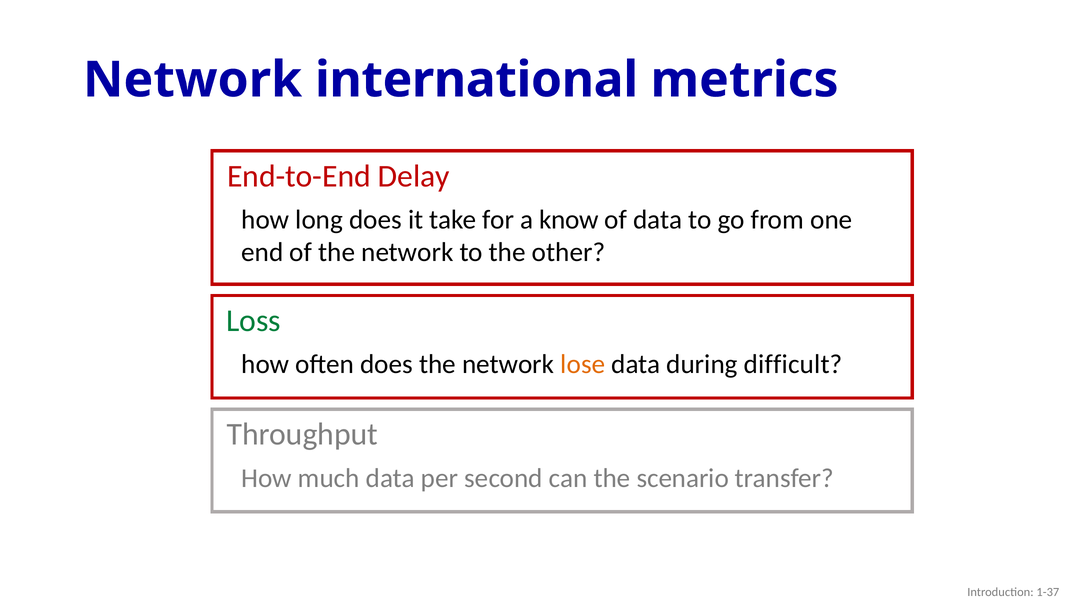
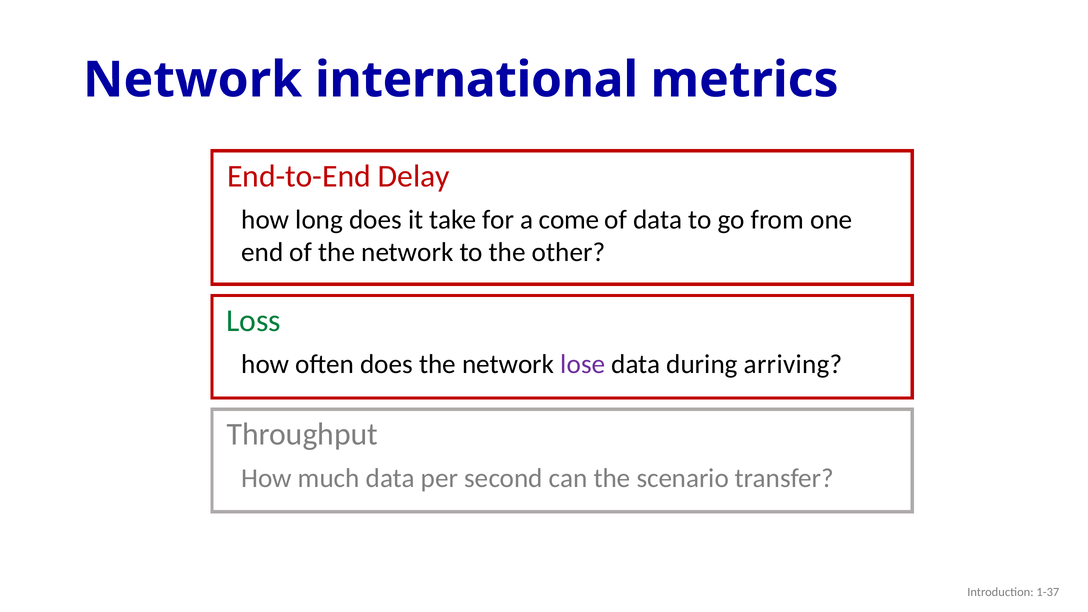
know: know -> come
lose colour: orange -> purple
difficult: difficult -> arriving
